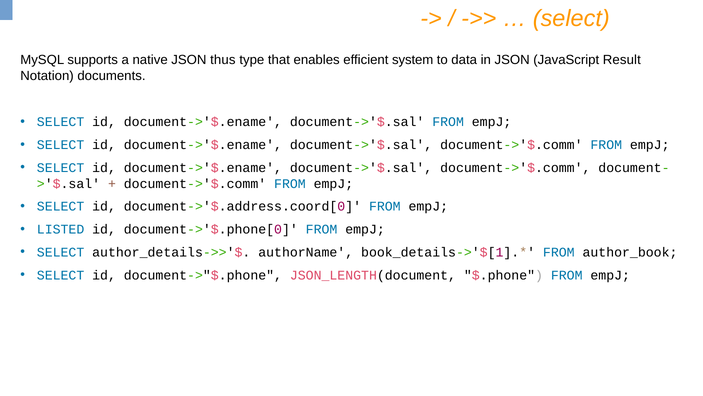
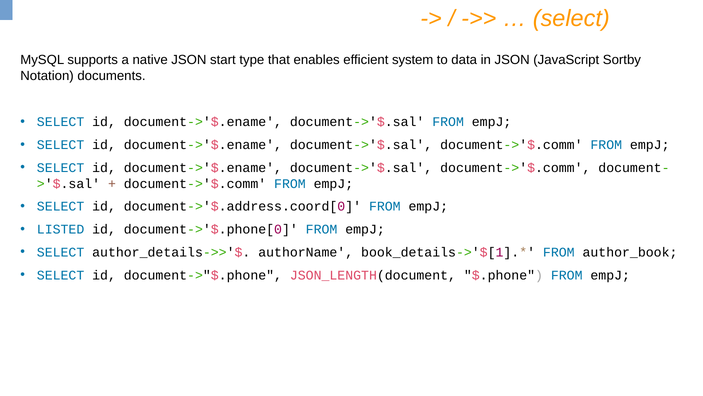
thus: thus -> start
Result: Result -> Sortby
